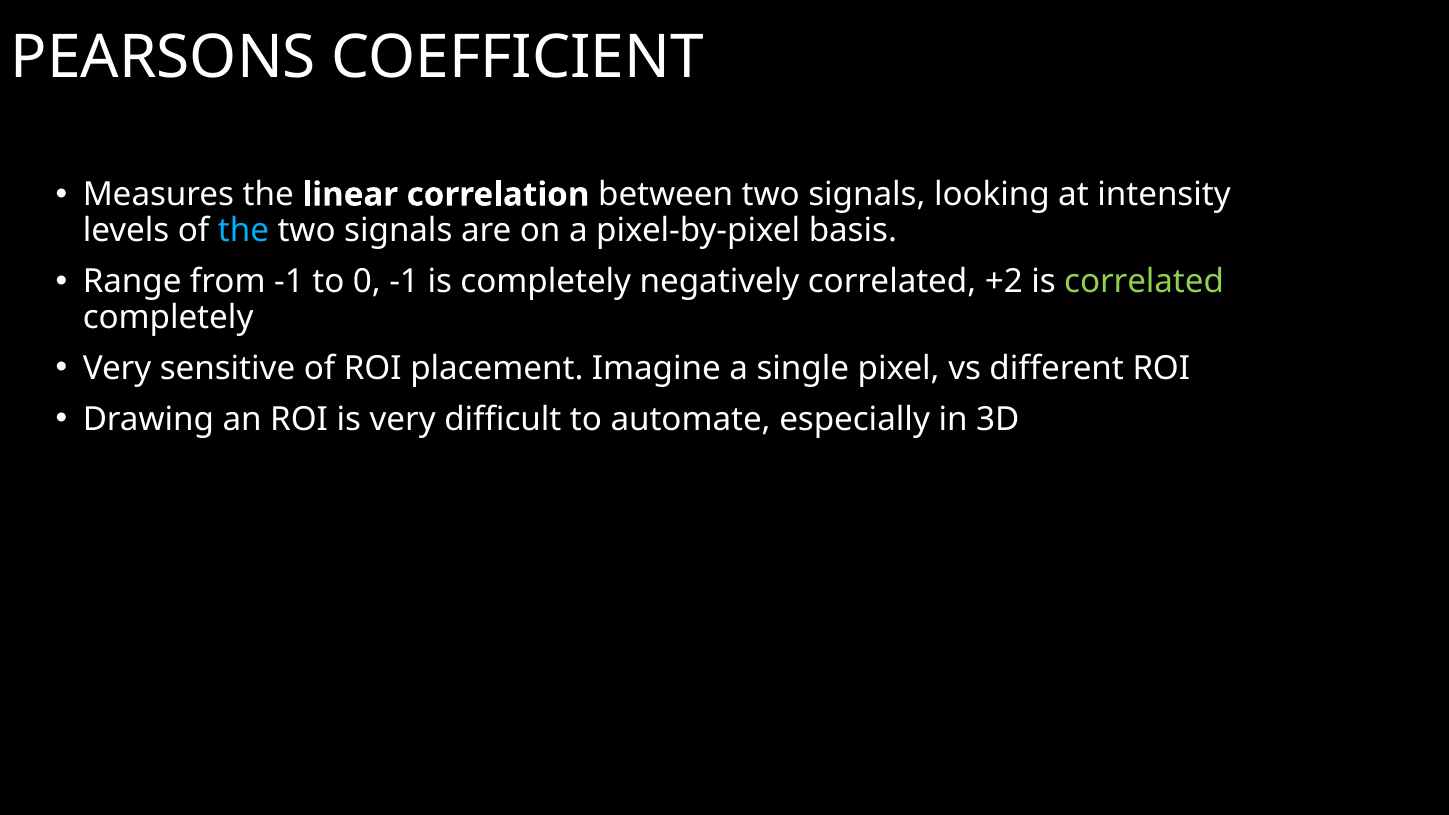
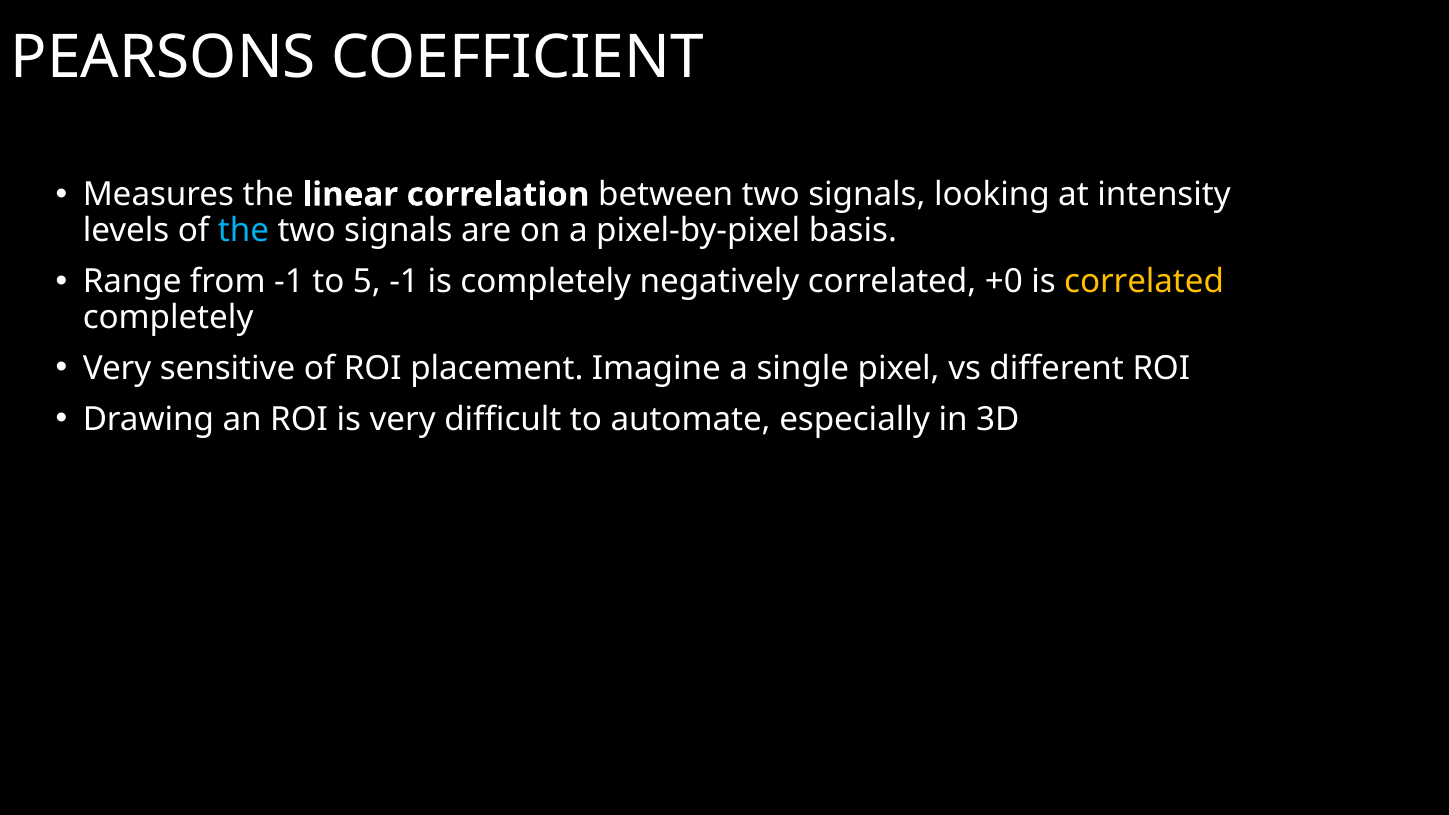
0: 0 -> 5
+2: +2 -> +0
correlated at (1144, 281) colour: light green -> yellow
